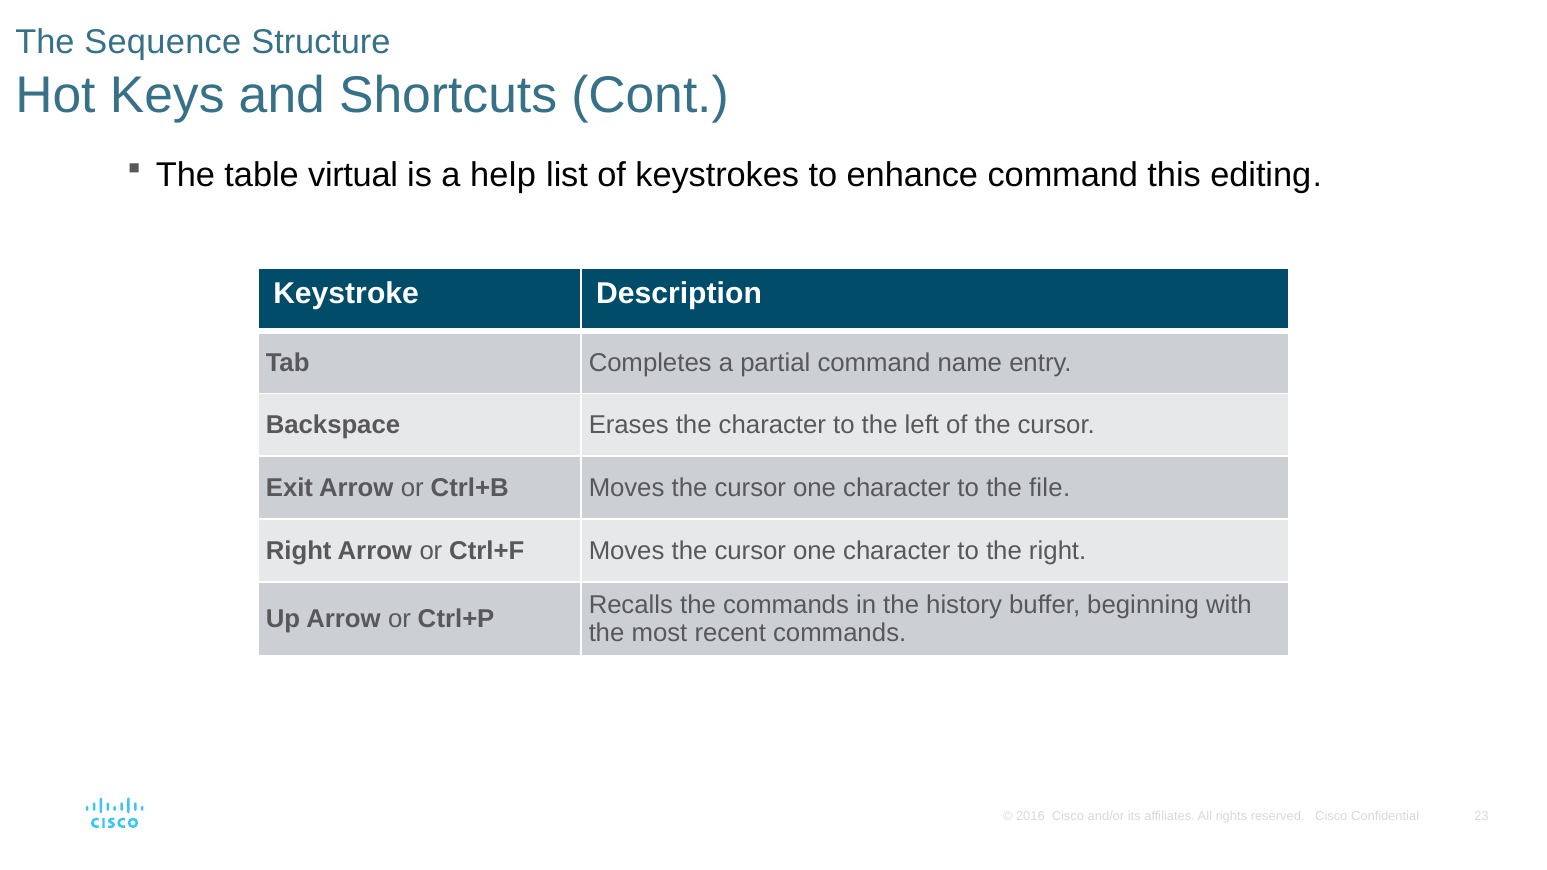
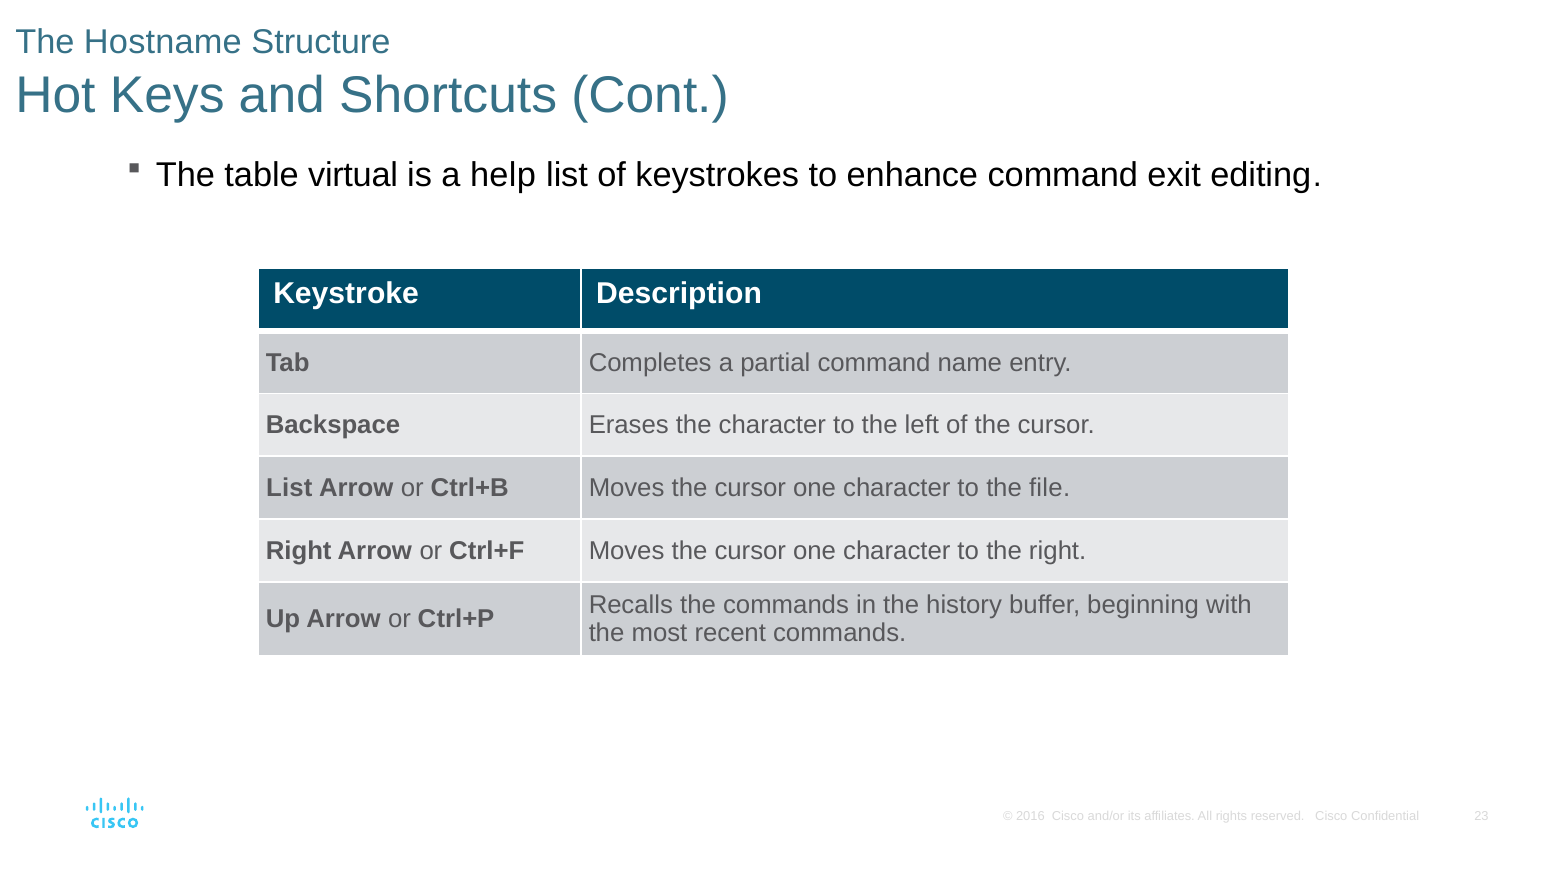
Sequence: Sequence -> Hostname
this: this -> exit
Exit at (289, 488): Exit -> List
